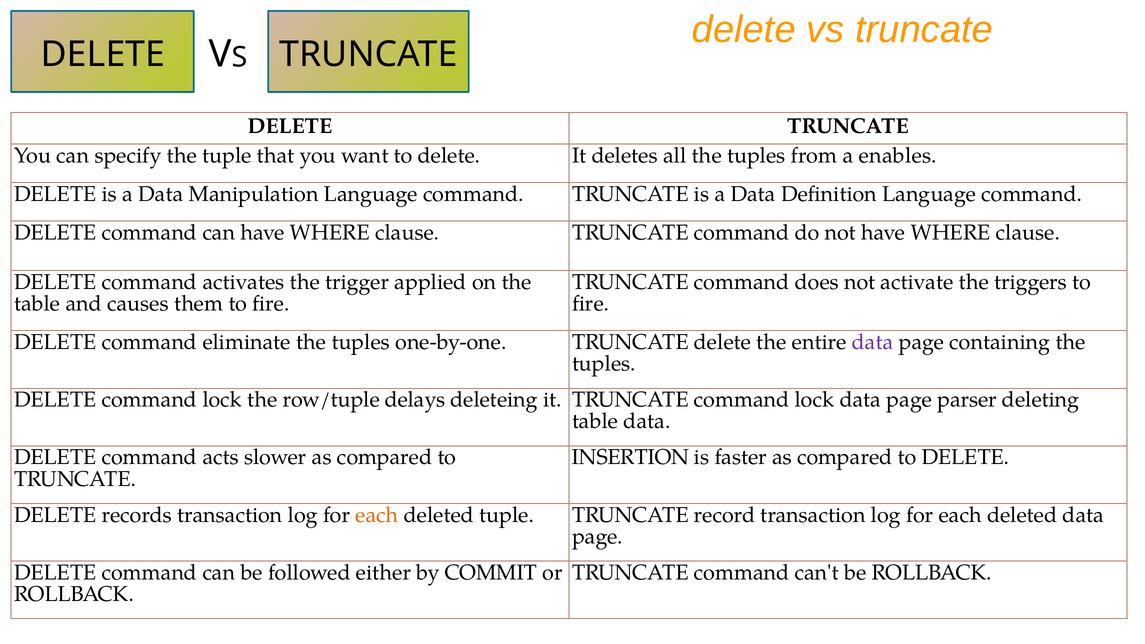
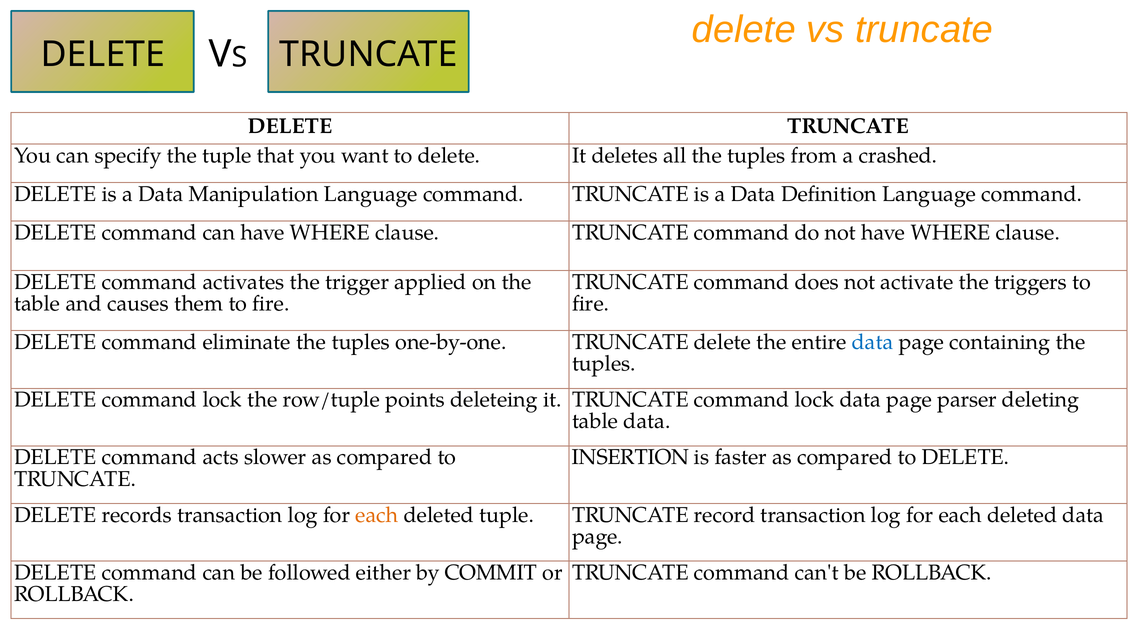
enables: enables -> crashed
data at (873, 342) colour: purple -> blue
delays: delays -> points
